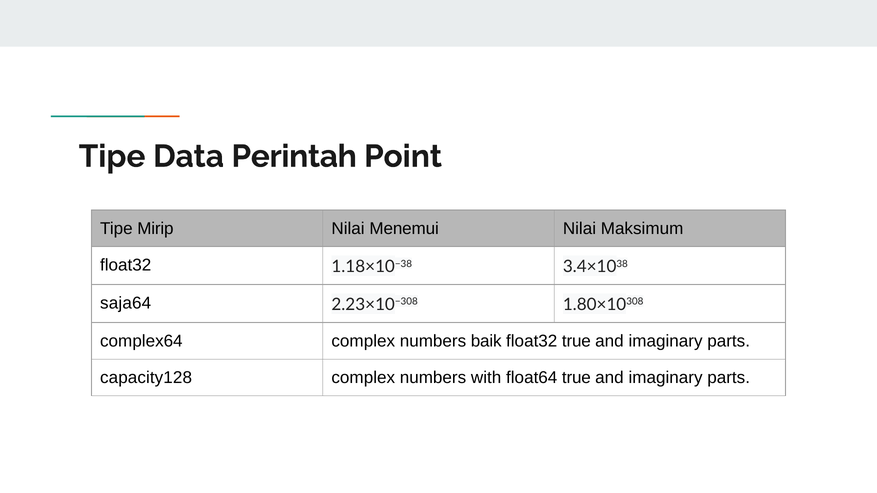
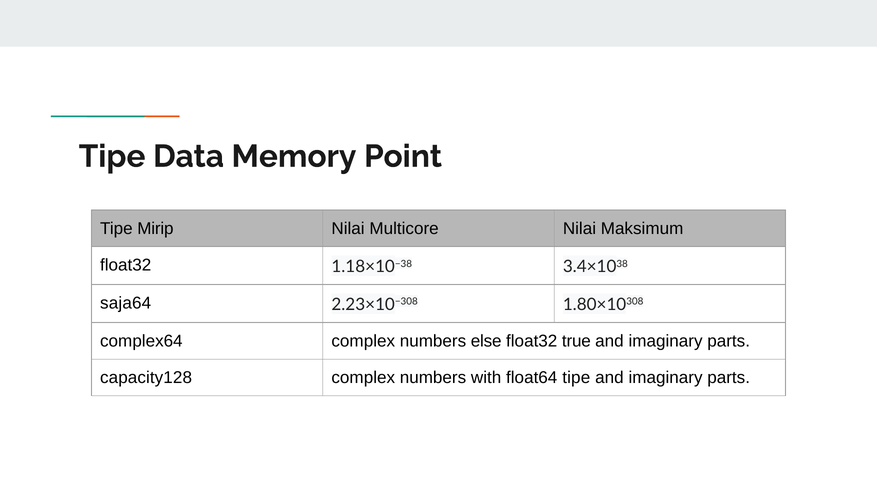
Perintah: Perintah -> Memory
Menemui: Menemui -> Multicore
baik: baik -> else
float64 true: true -> tipe
